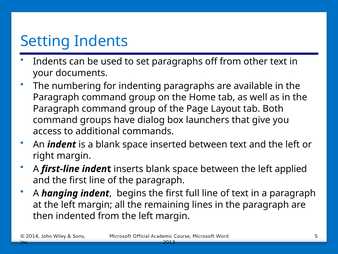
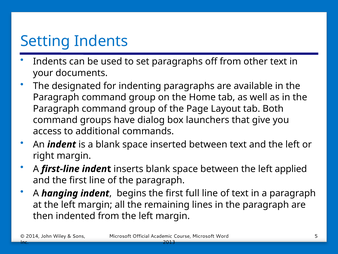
numbering: numbering -> designated
